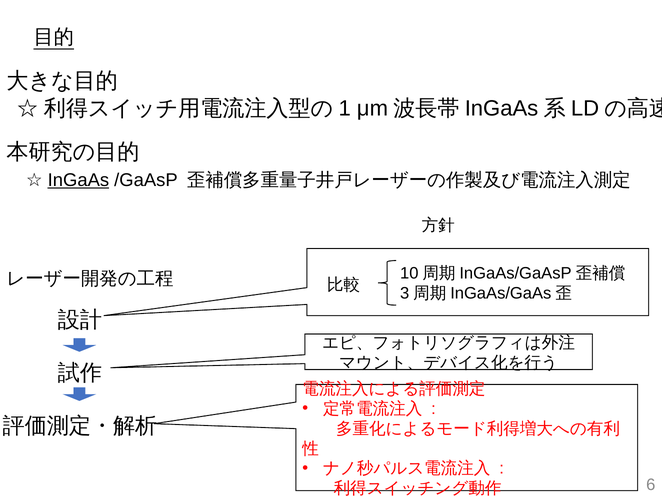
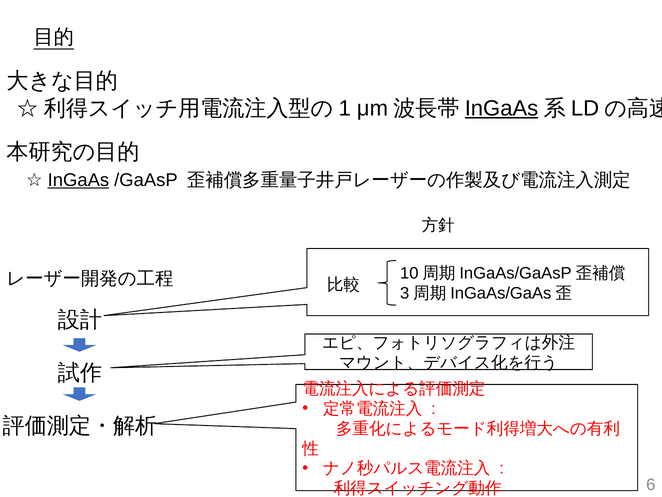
InGaAs at (502, 108) underline: none -> present
